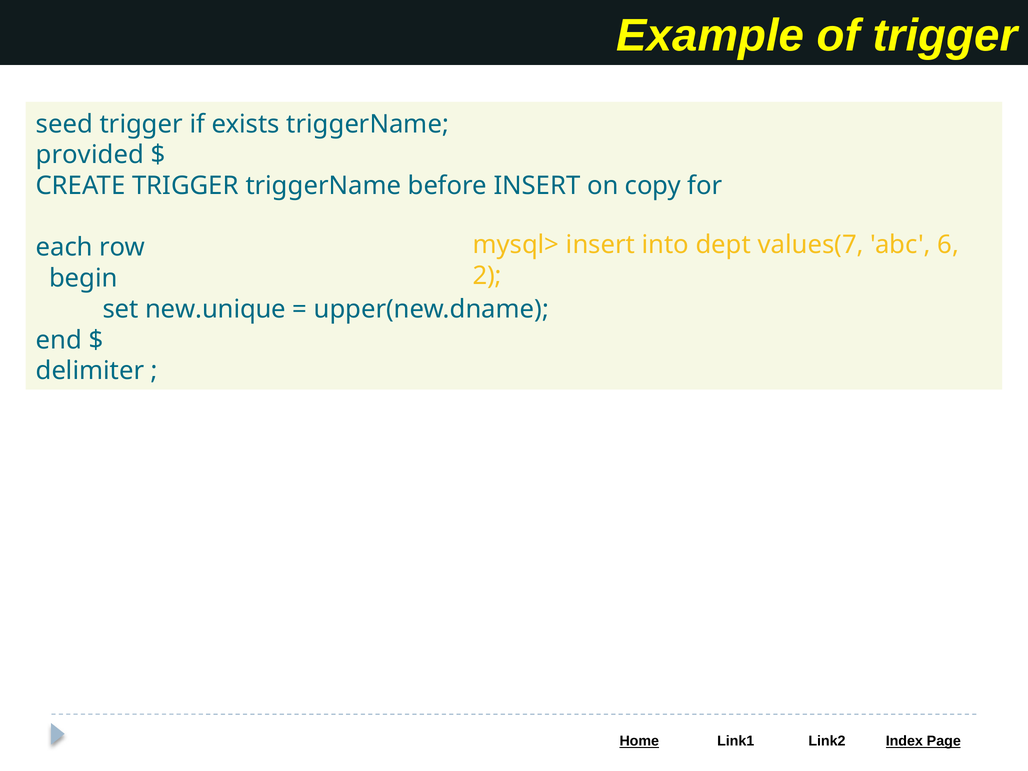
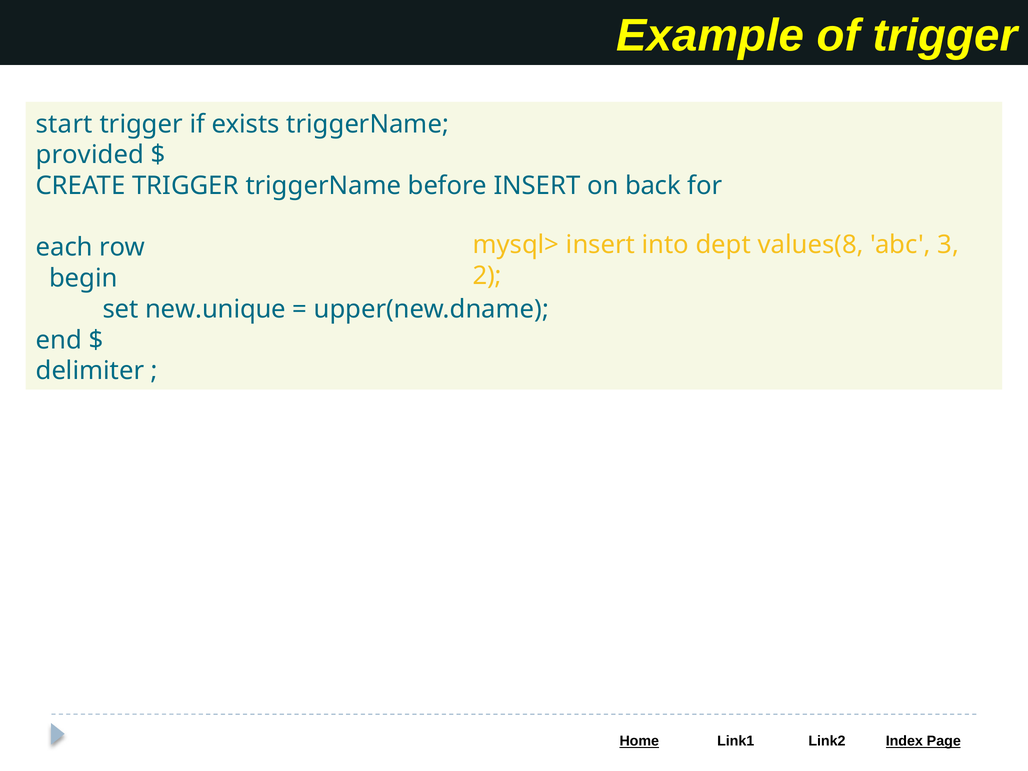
seed: seed -> start
copy: copy -> back
values(7: values(7 -> values(8
6: 6 -> 3
